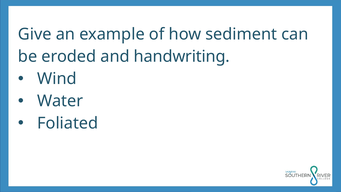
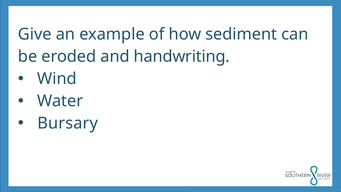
Foliated: Foliated -> Bursary
